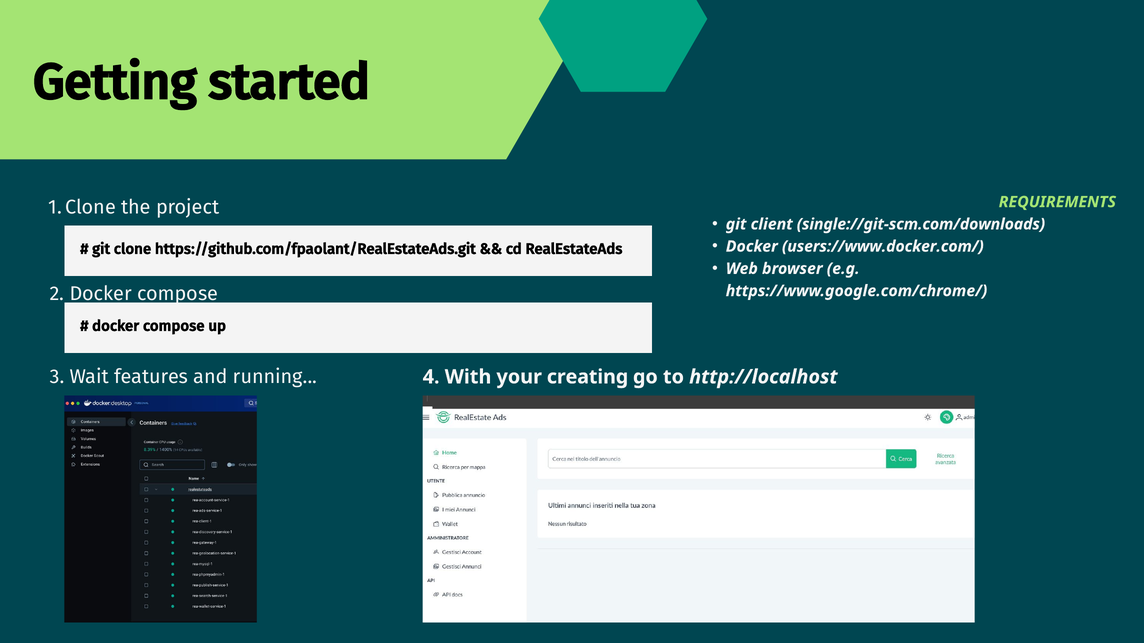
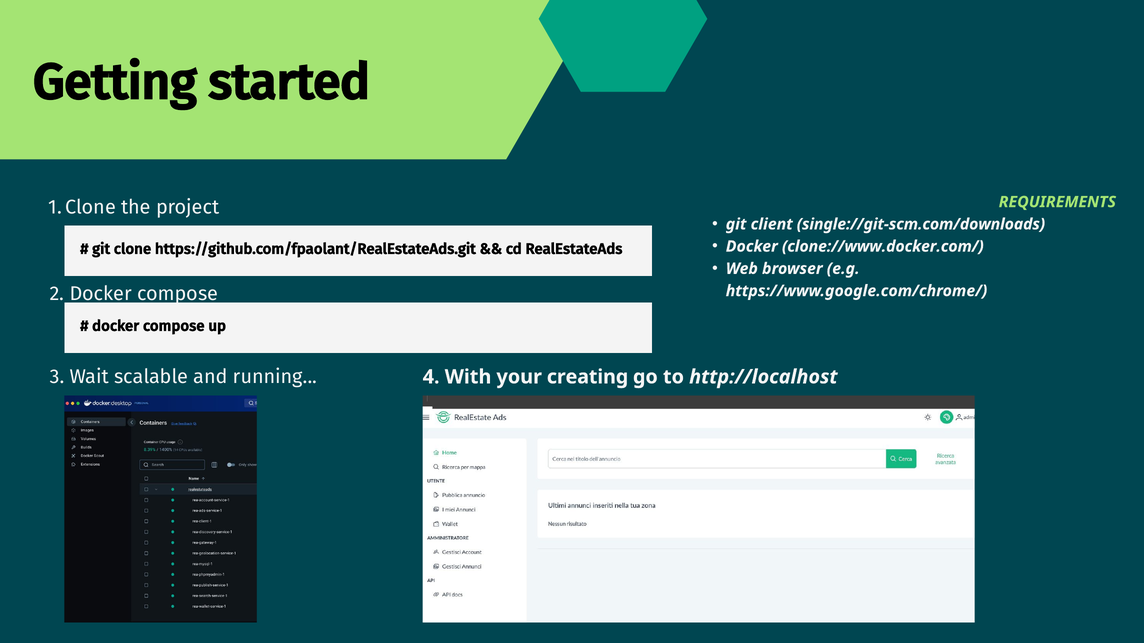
users://www.docker.com/: users://www.docker.com/ -> clone://www.docker.com/
features: features -> scalable
